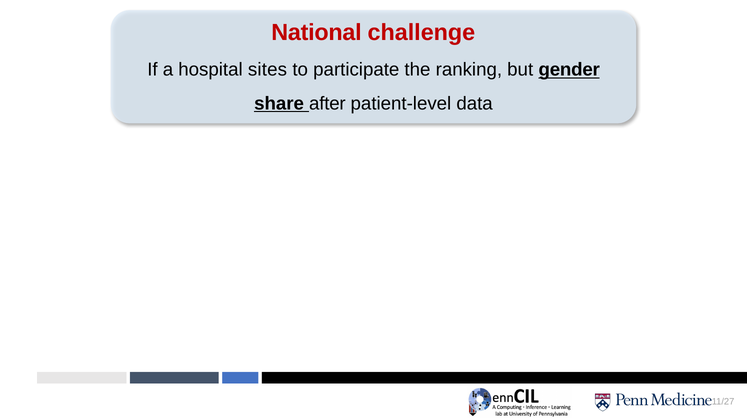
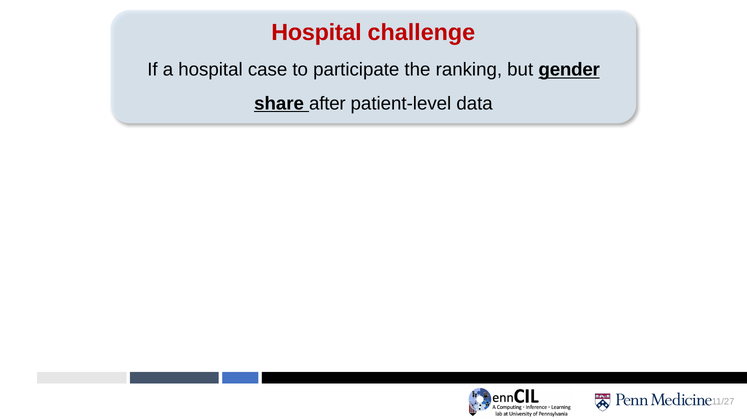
National at (316, 32): National -> Hospital
sites: sites -> case
